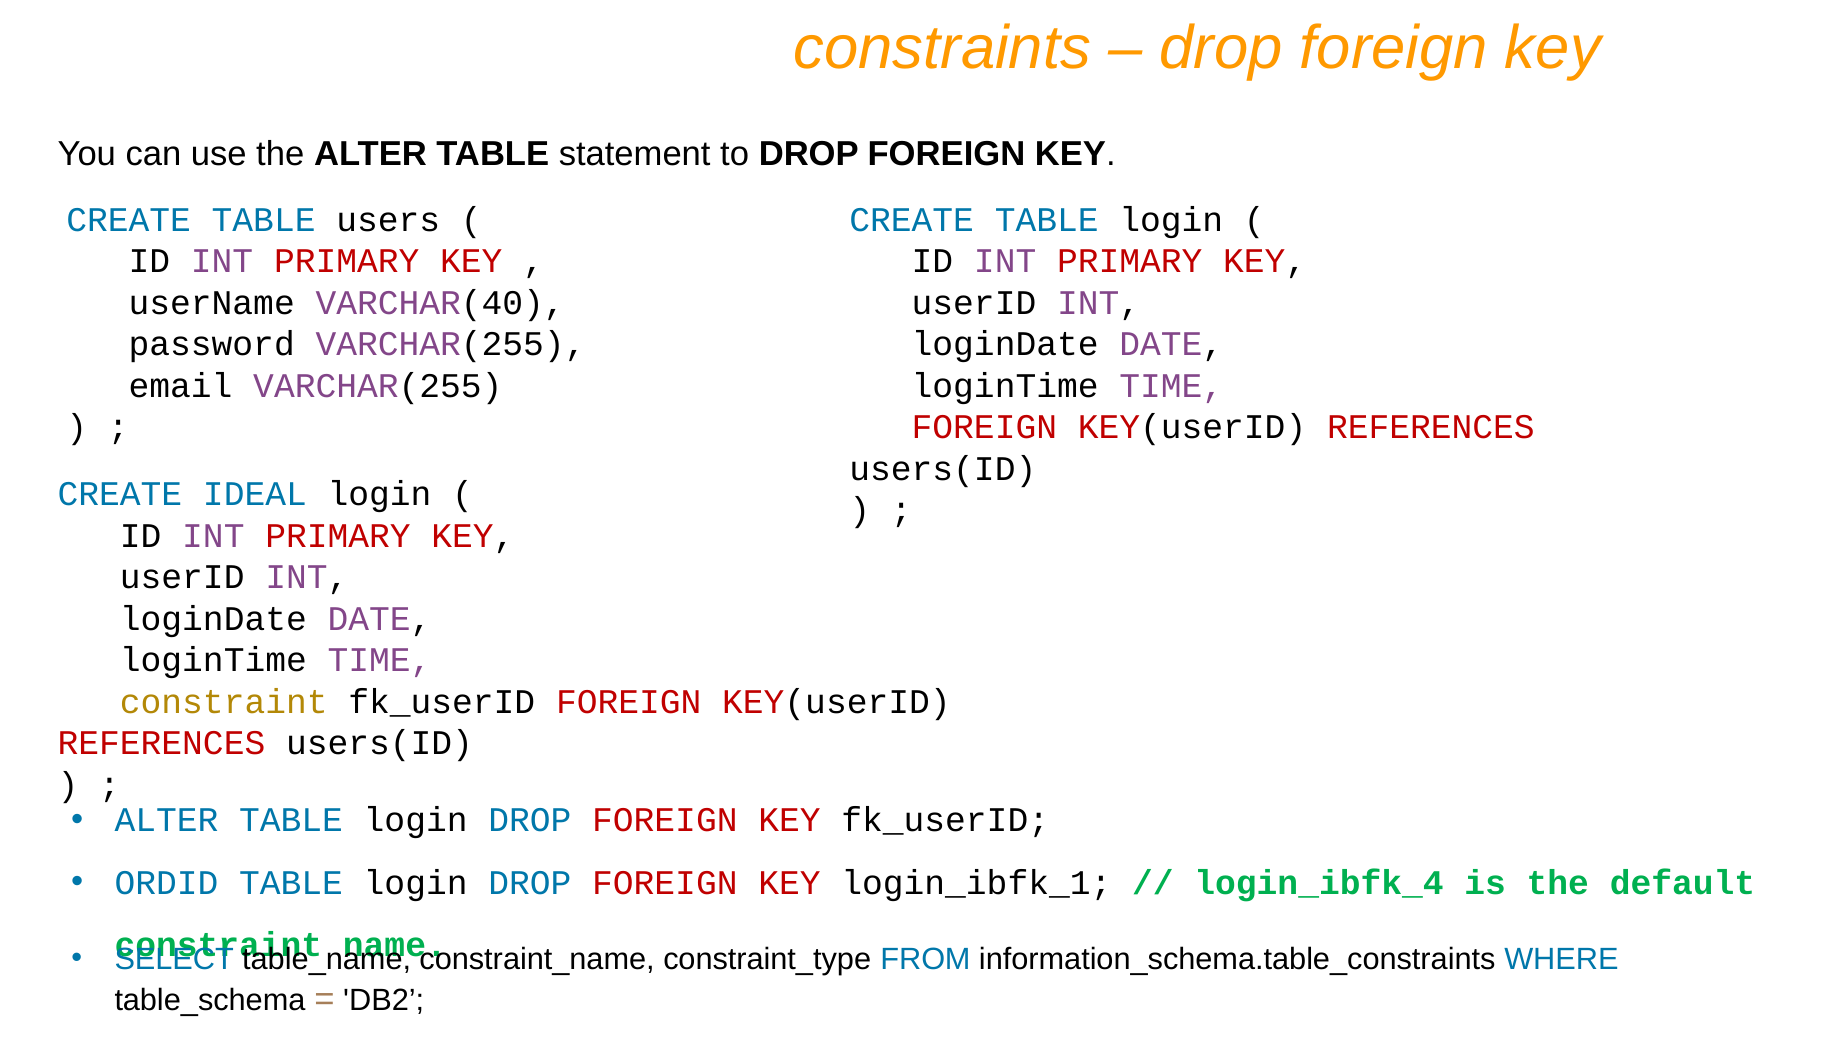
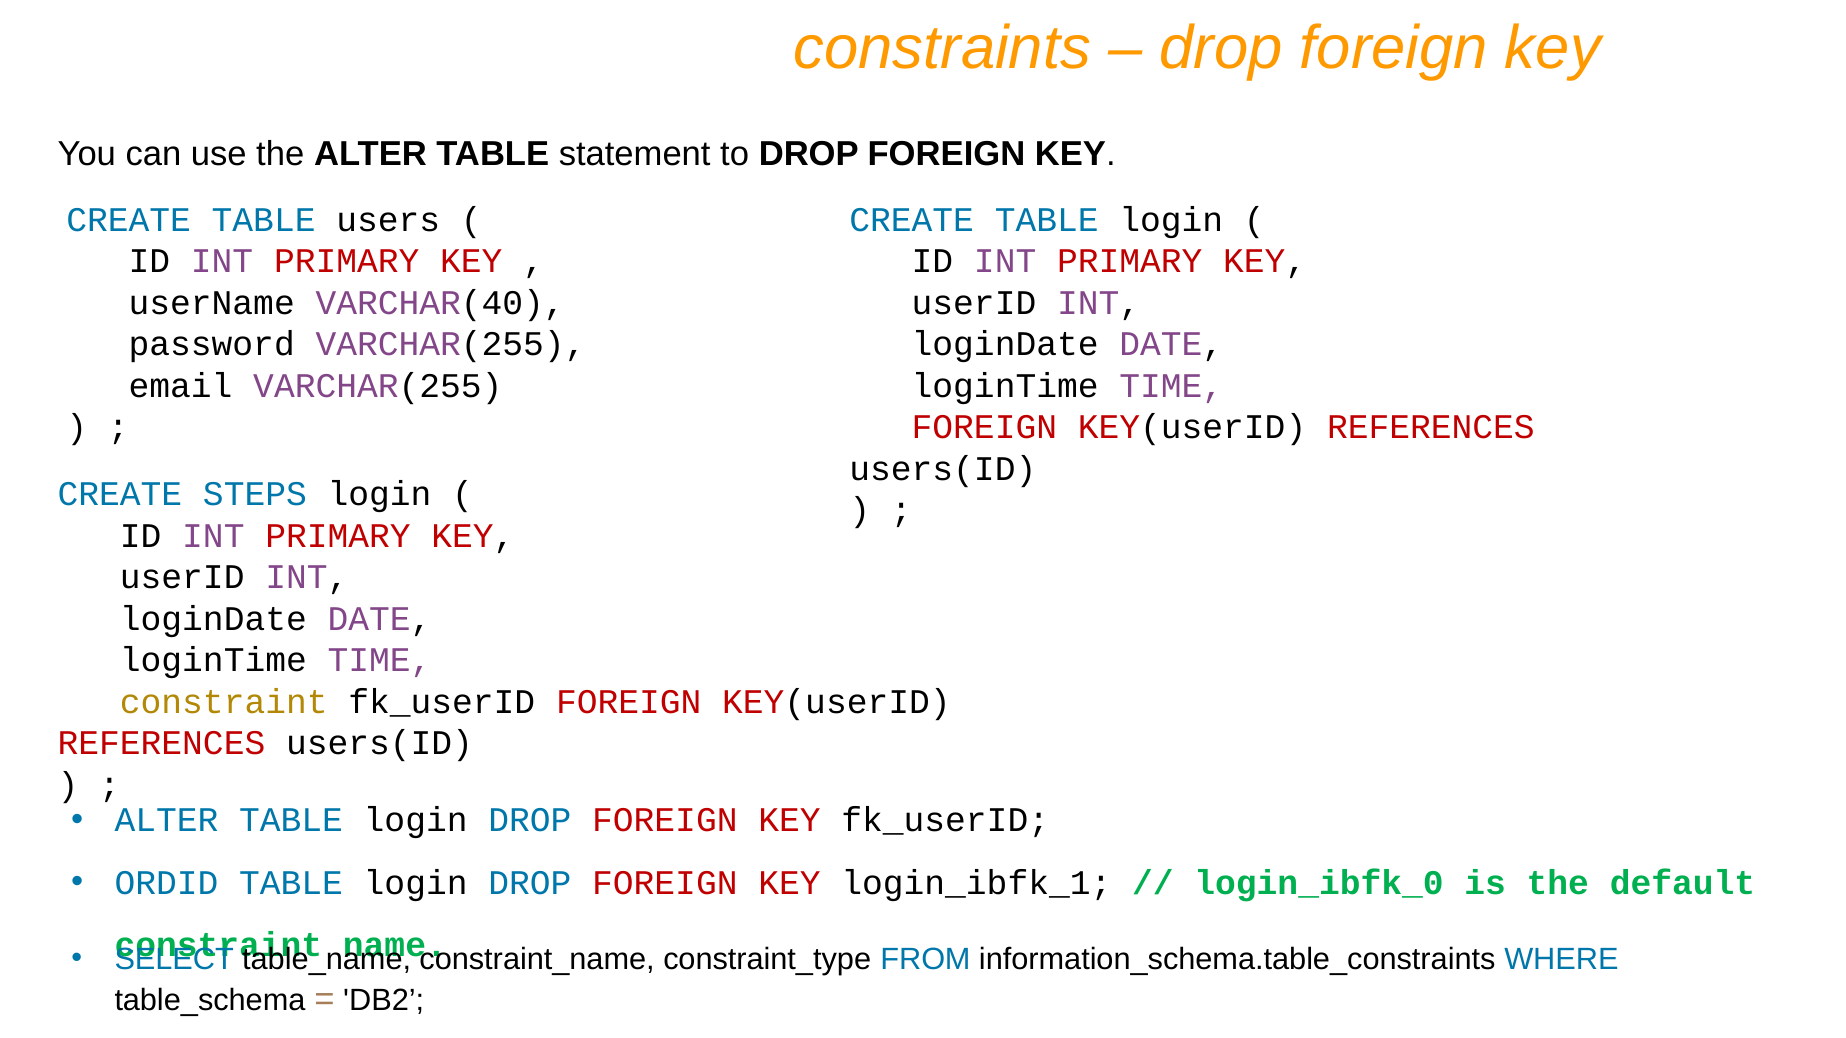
IDEAL: IDEAL -> STEPS
login_ibfk_4: login_ibfk_4 -> login_ibfk_0
